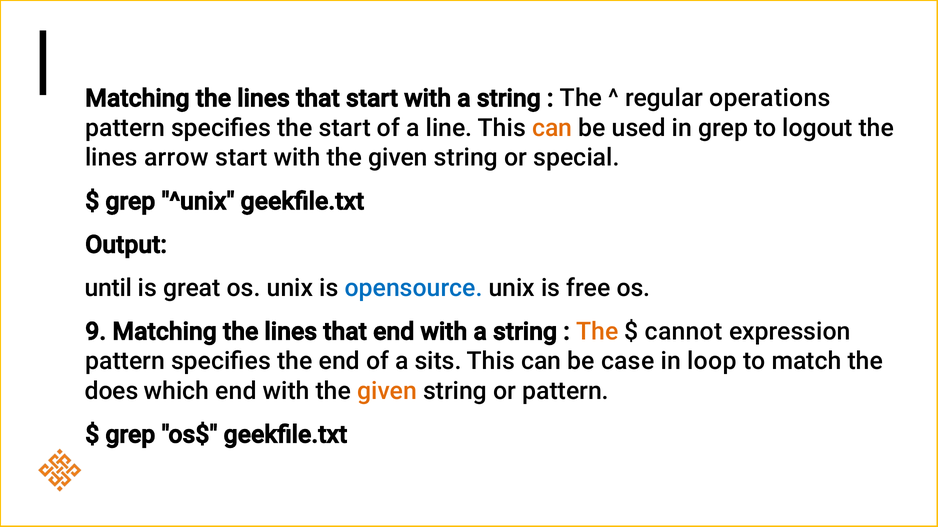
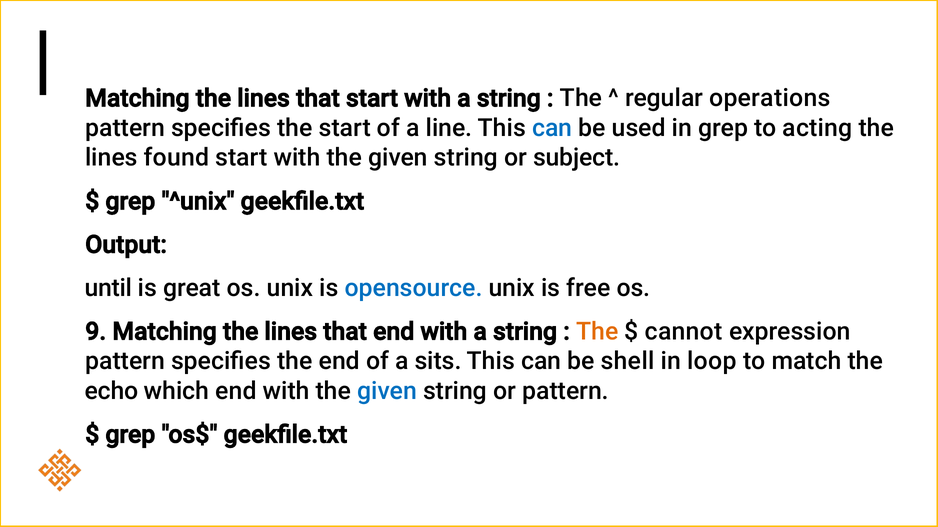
can at (552, 128) colour: orange -> blue
logout: logout -> acting
arrow: arrow -> found
special: special -> subject
case: case -> shell
does: does -> echo
given at (387, 391) colour: orange -> blue
